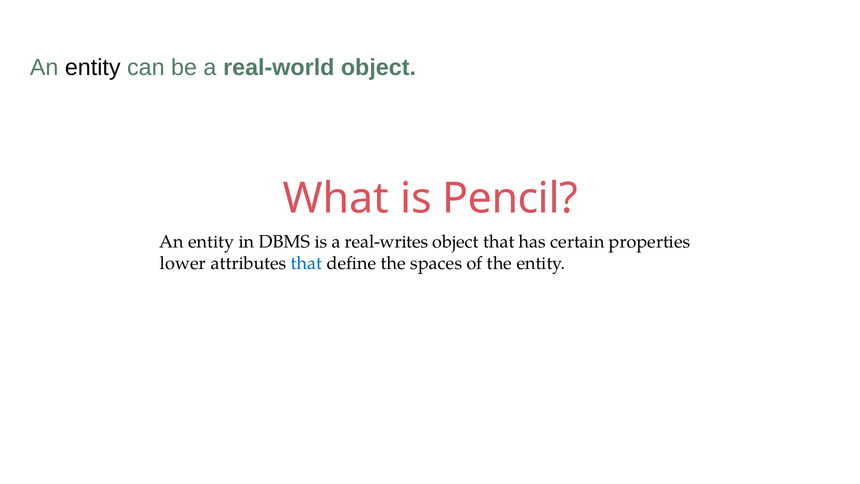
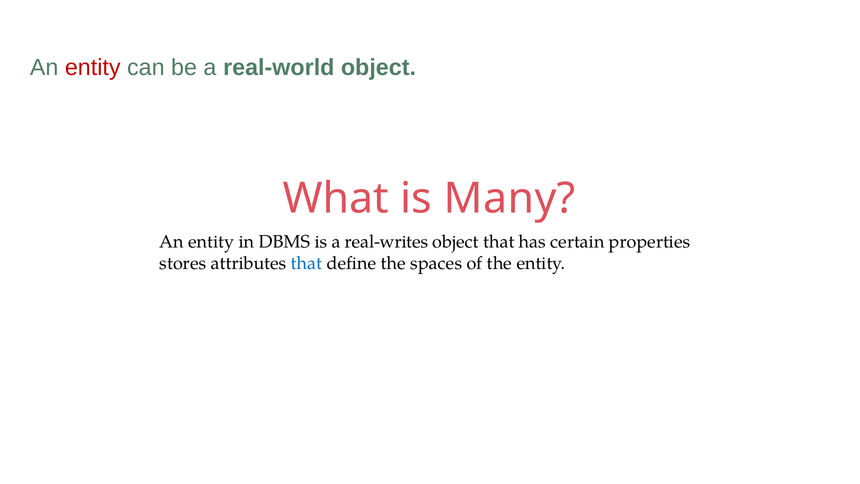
entity at (93, 68) colour: black -> red
Pencil: Pencil -> Many
lower: lower -> stores
